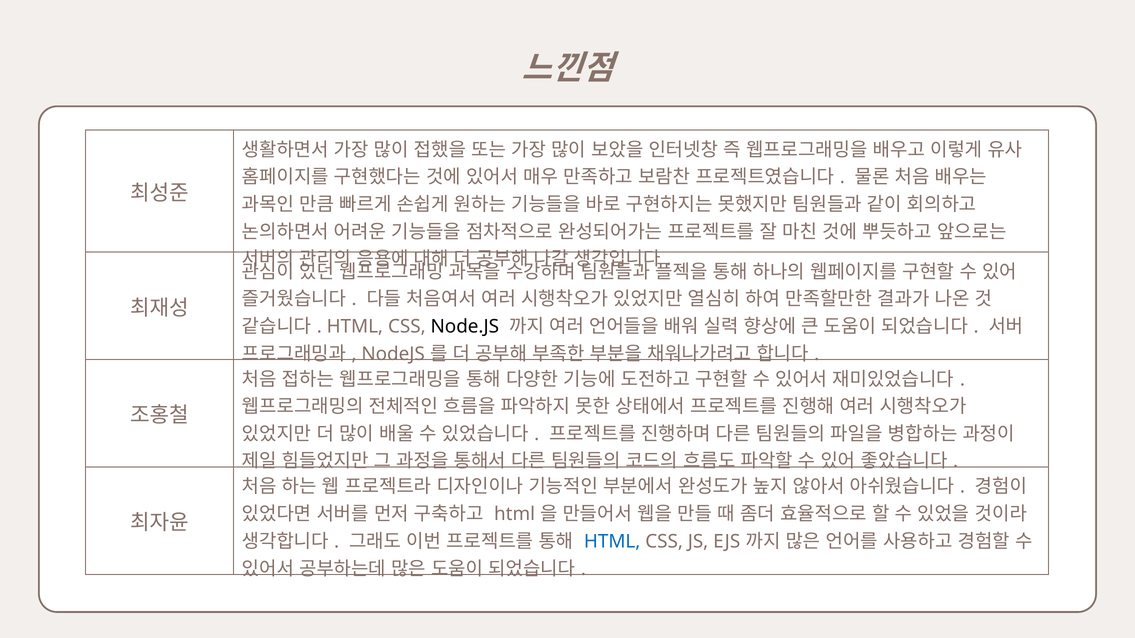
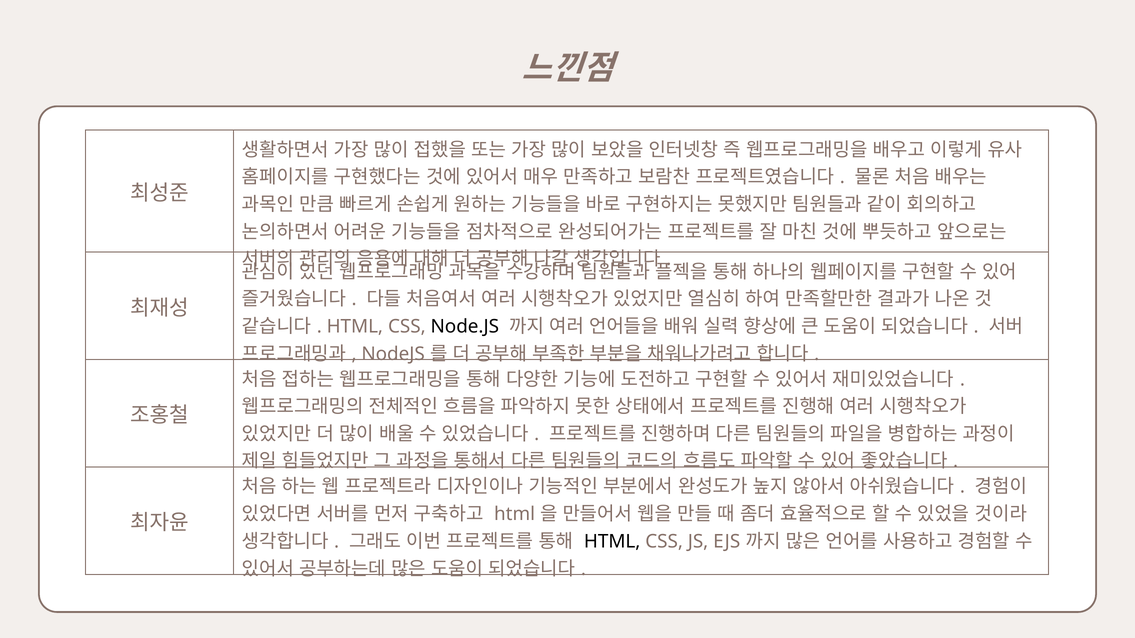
HTML at (612, 542) colour: blue -> black
